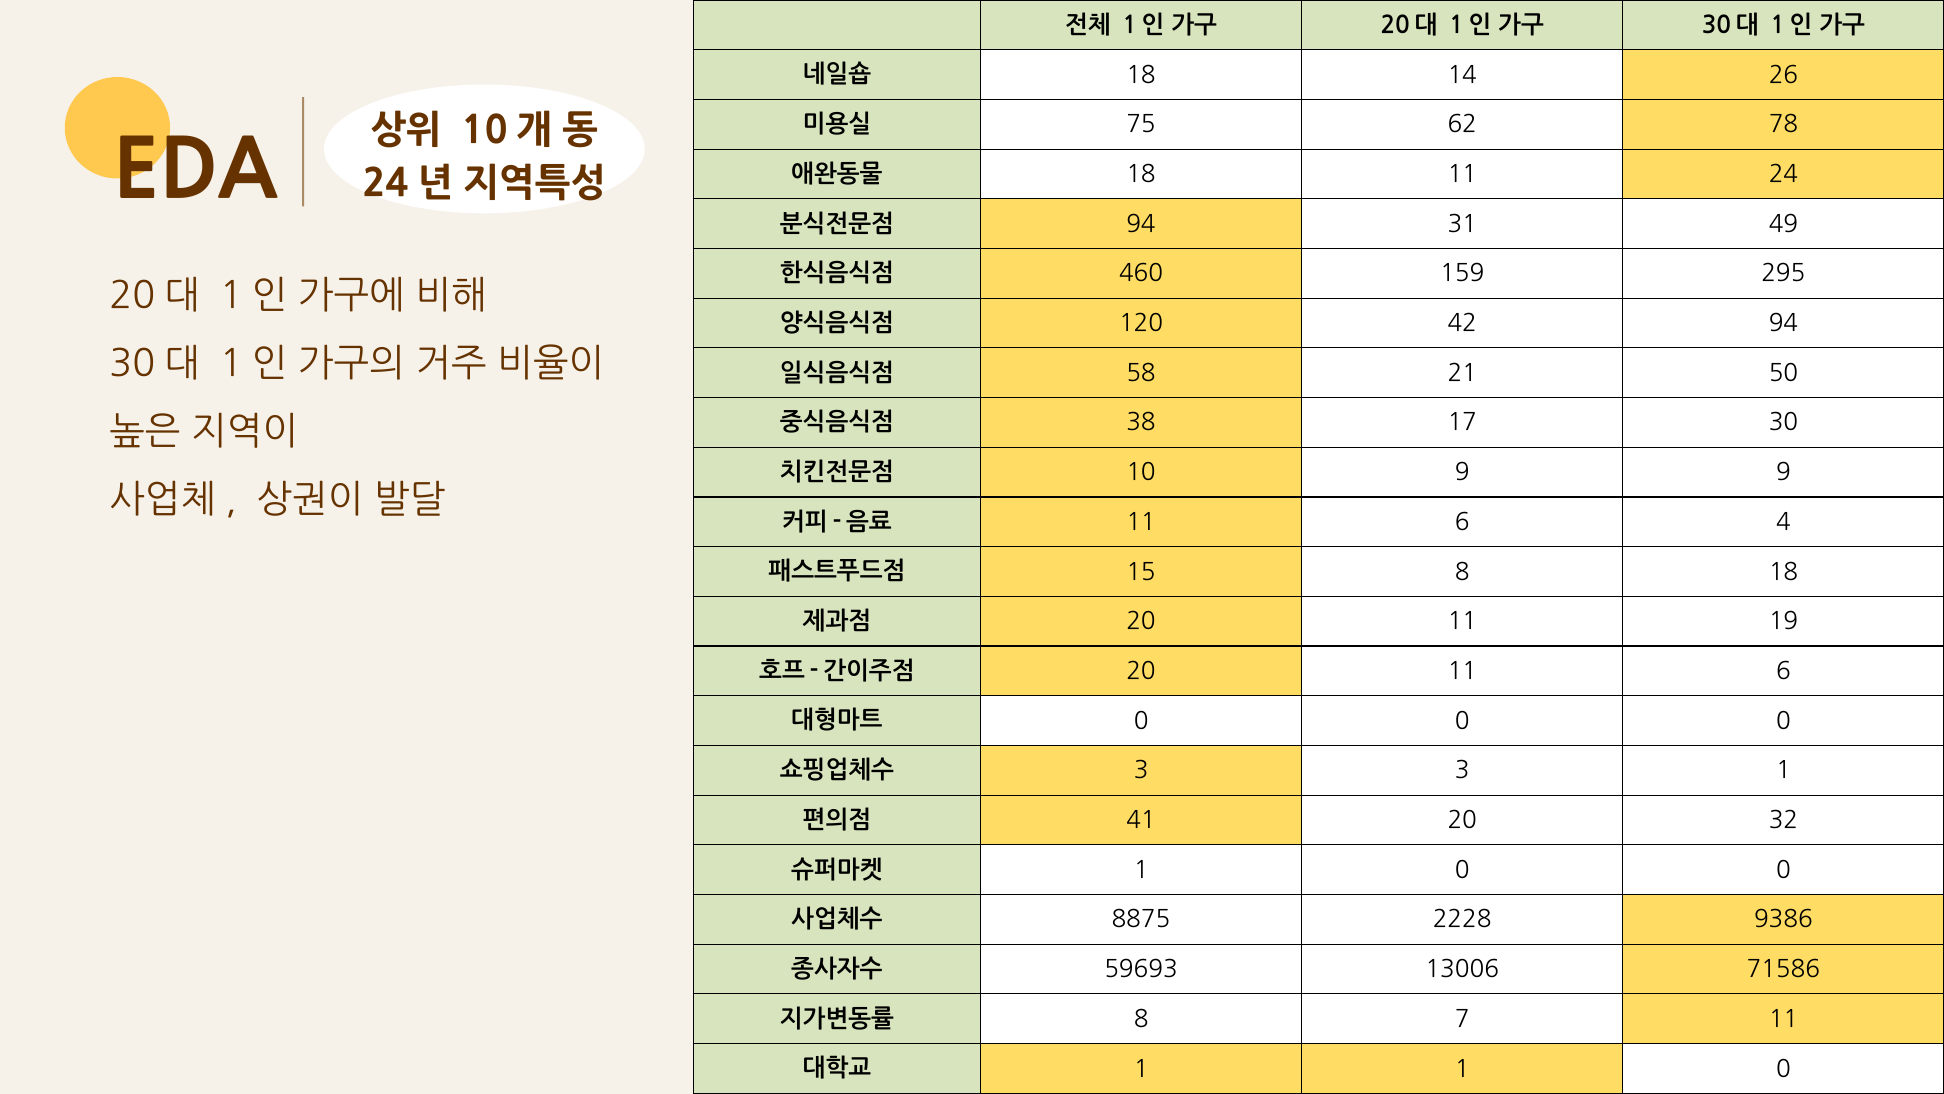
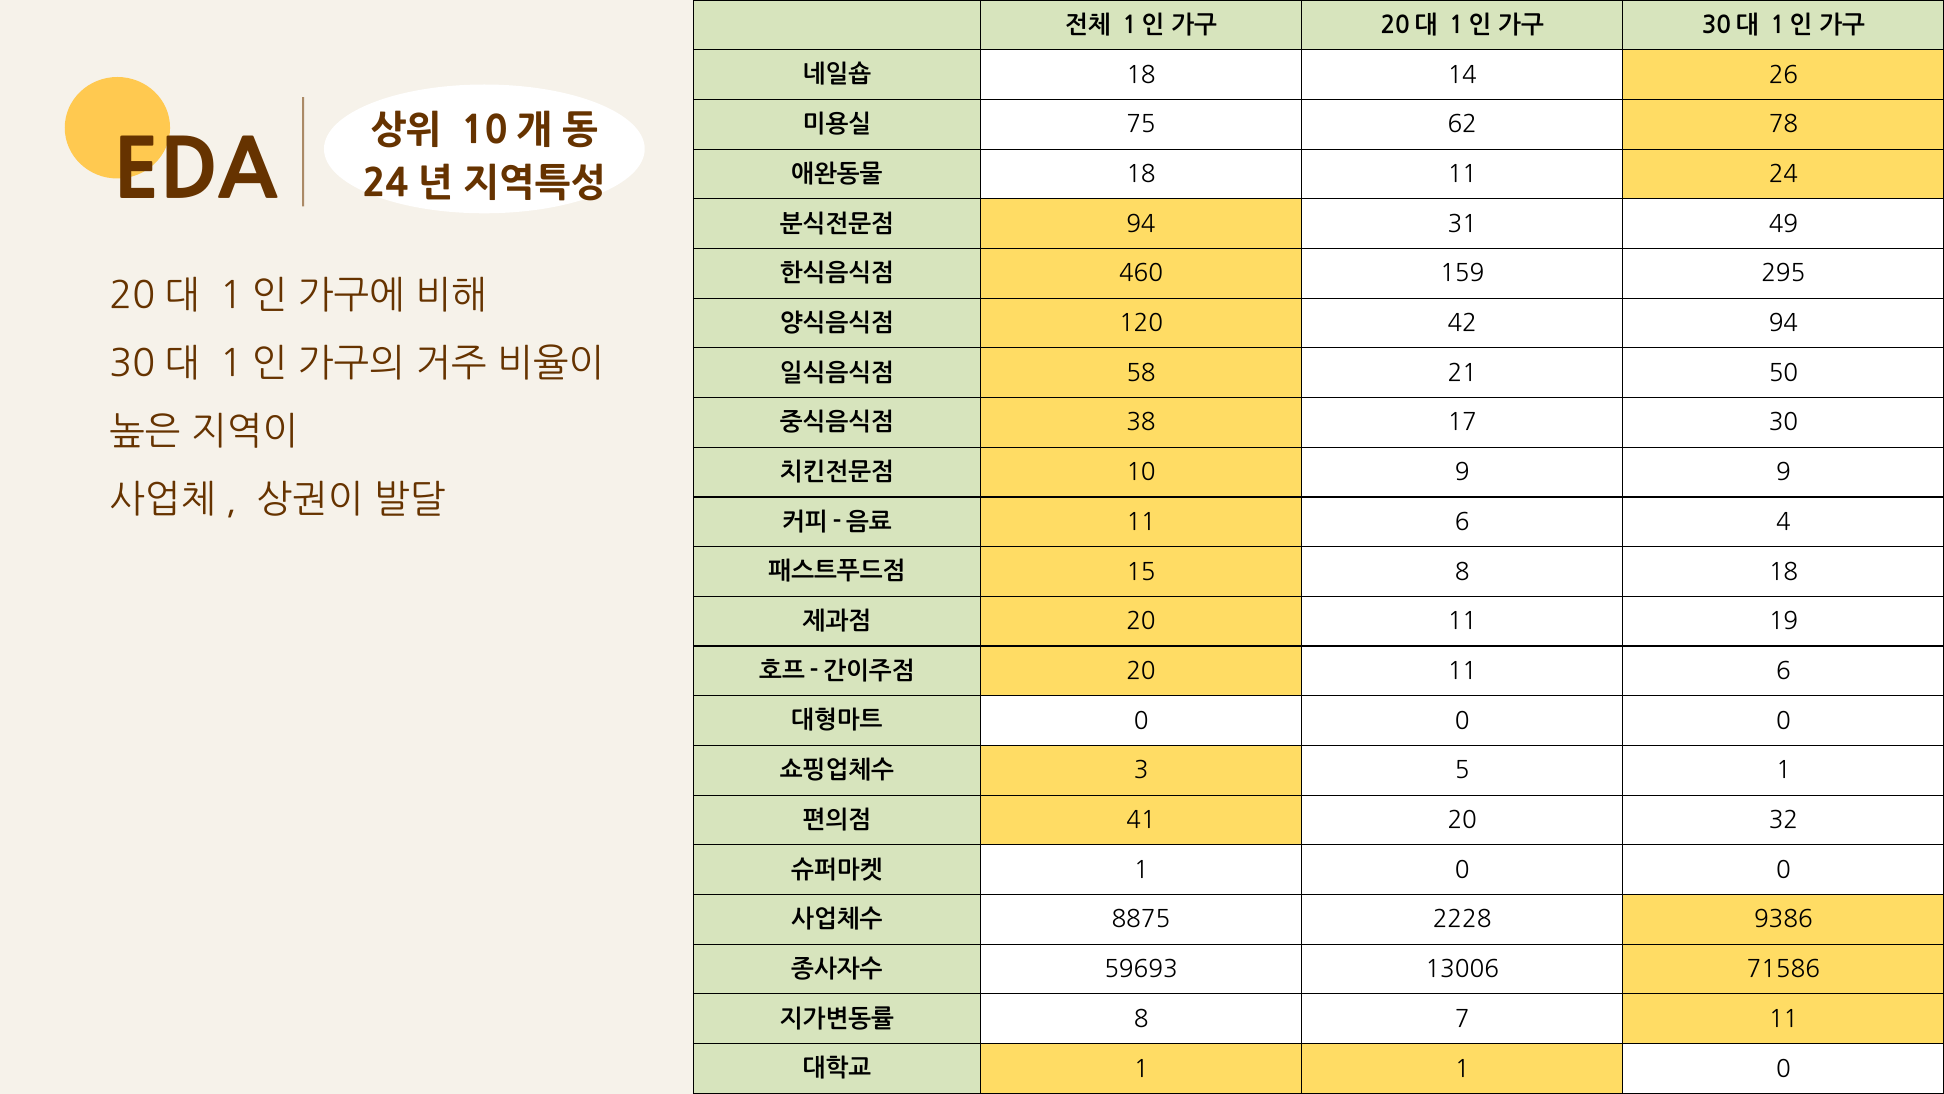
3 3: 3 -> 5
